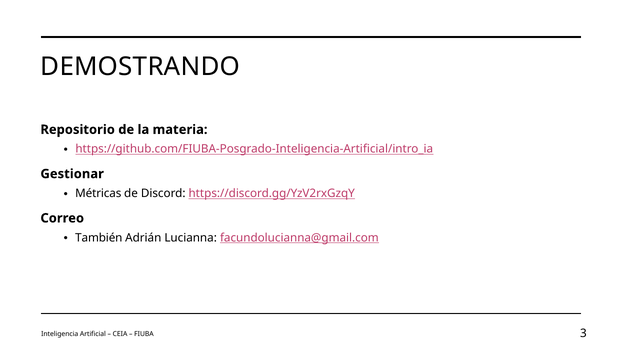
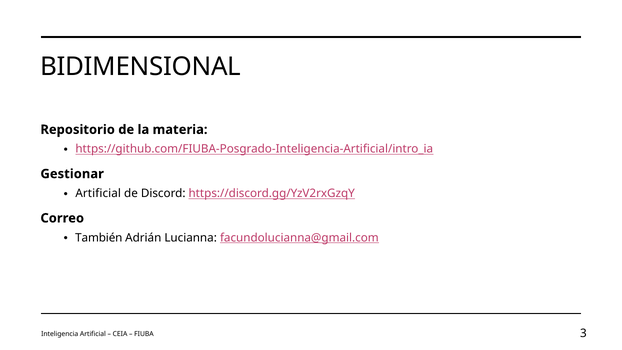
DEMOSTRANDO: DEMOSTRANDO -> BIDIMENSIONAL
Métricas at (98, 193): Métricas -> Artificial
